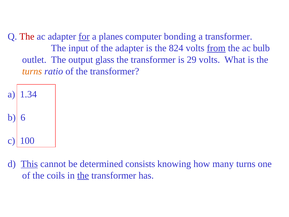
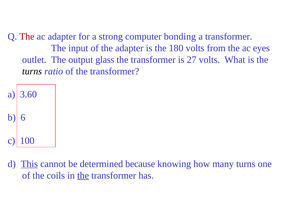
for underline: present -> none
planes: planes -> strong
824: 824 -> 180
from underline: present -> none
bulb: bulb -> eyes
29: 29 -> 27
turns at (32, 71) colour: orange -> black
1.34: 1.34 -> 3.60
consists: consists -> because
